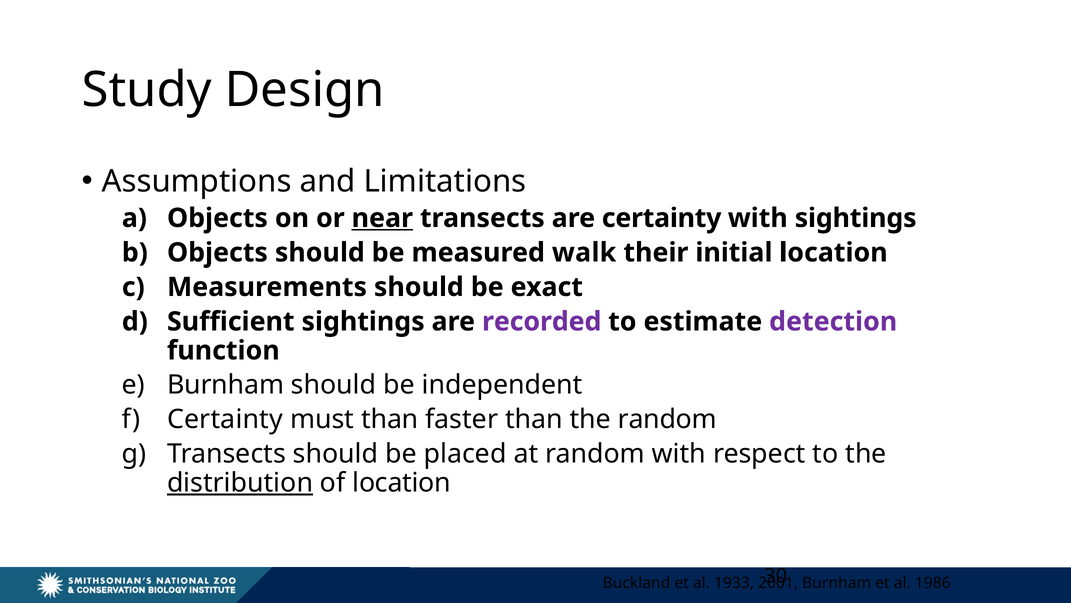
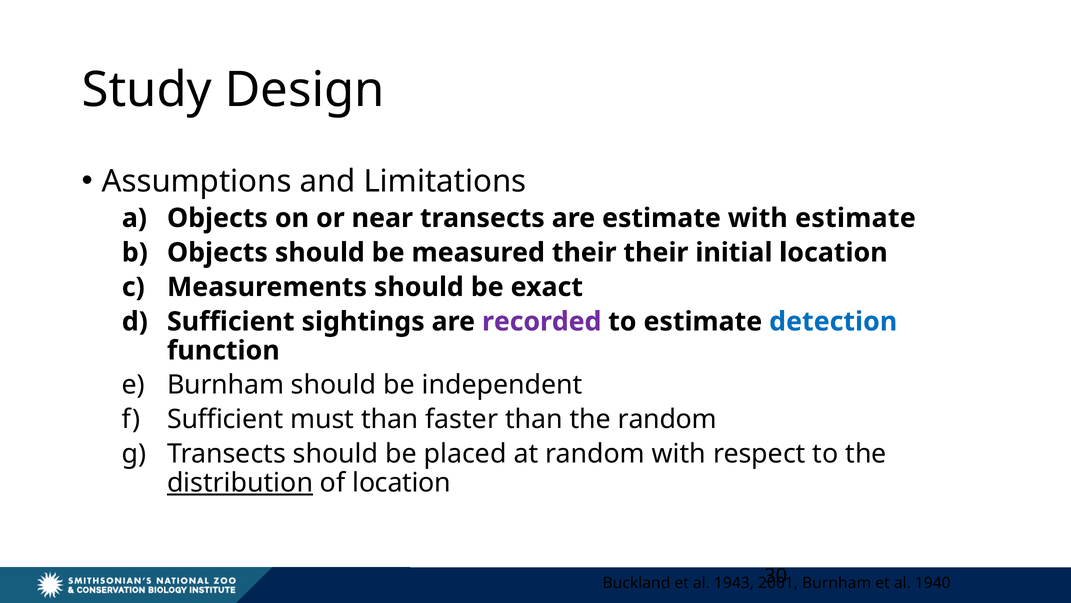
near underline: present -> none
are certainty: certainty -> estimate
with sightings: sightings -> estimate
measured walk: walk -> their
detection colour: purple -> blue
Certainty at (225, 419): Certainty -> Sufficient
1933: 1933 -> 1943
1986: 1986 -> 1940
